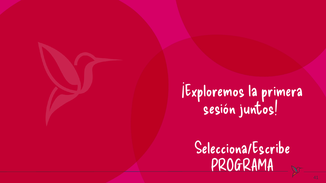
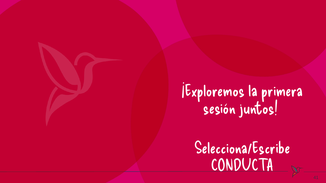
PROGRAMA: PROGRAMA -> CONDUCTA
